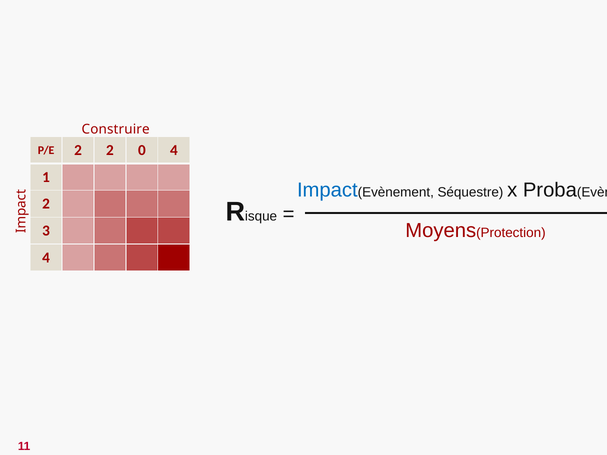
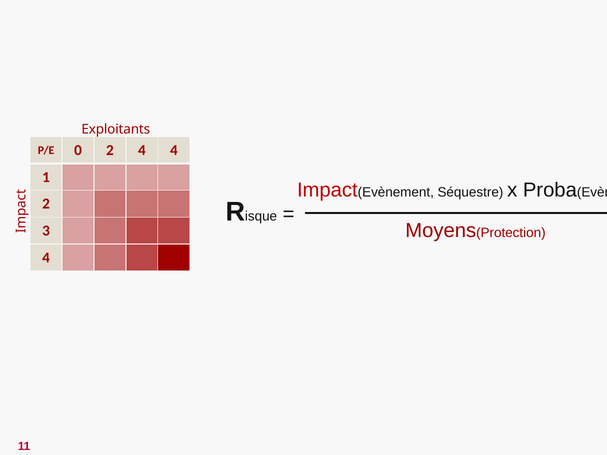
Construire: Construire -> Exploitants
P/E 2: 2 -> 0
2 0: 0 -> 4
Impact colour: blue -> red
